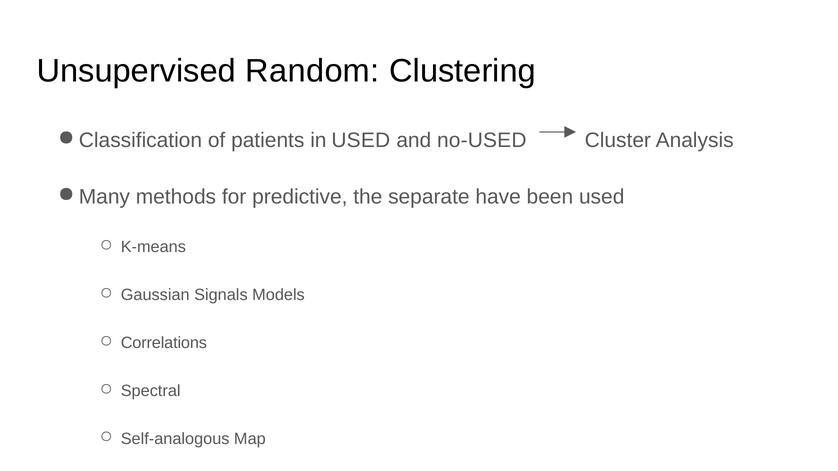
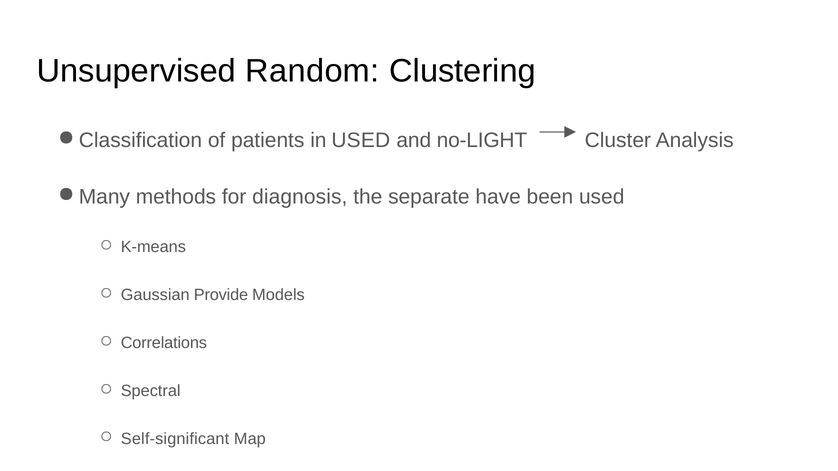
no-USED: no-USED -> no-LIGHT
predictive: predictive -> diagnosis
Signals: Signals -> Provide
Self-analogous: Self-analogous -> Self-significant
